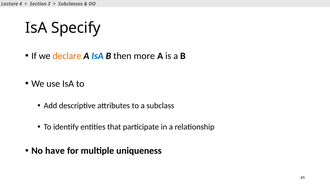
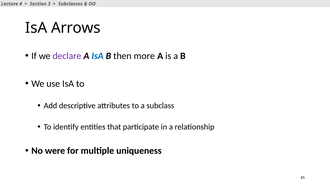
Specify: Specify -> Arrows
declare colour: orange -> purple
have: have -> were
